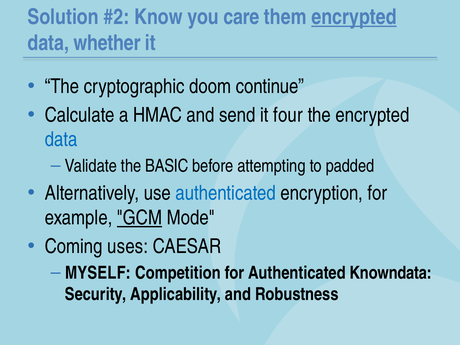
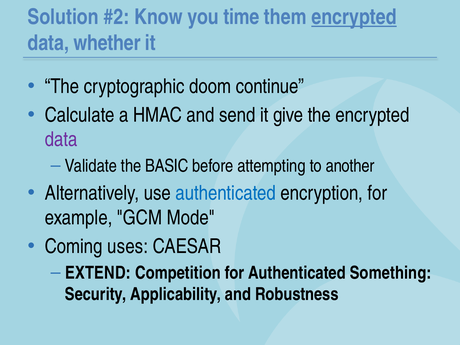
care: care -> time
four: four -> give
data at (61, 140) colour: blue -> purple
padded: padded -> another
GCM underline: present -> none
MYSELF: MYSELF -> EXTEND
Knowndata: Knowndata -> Something
